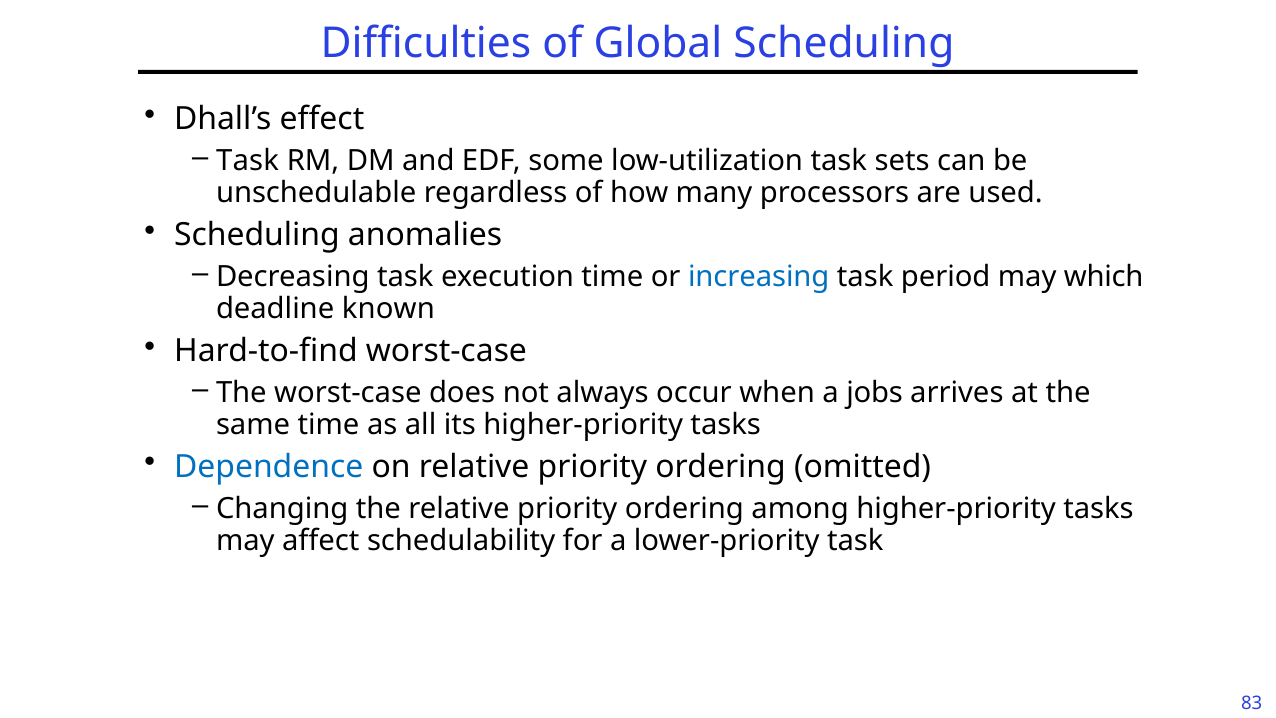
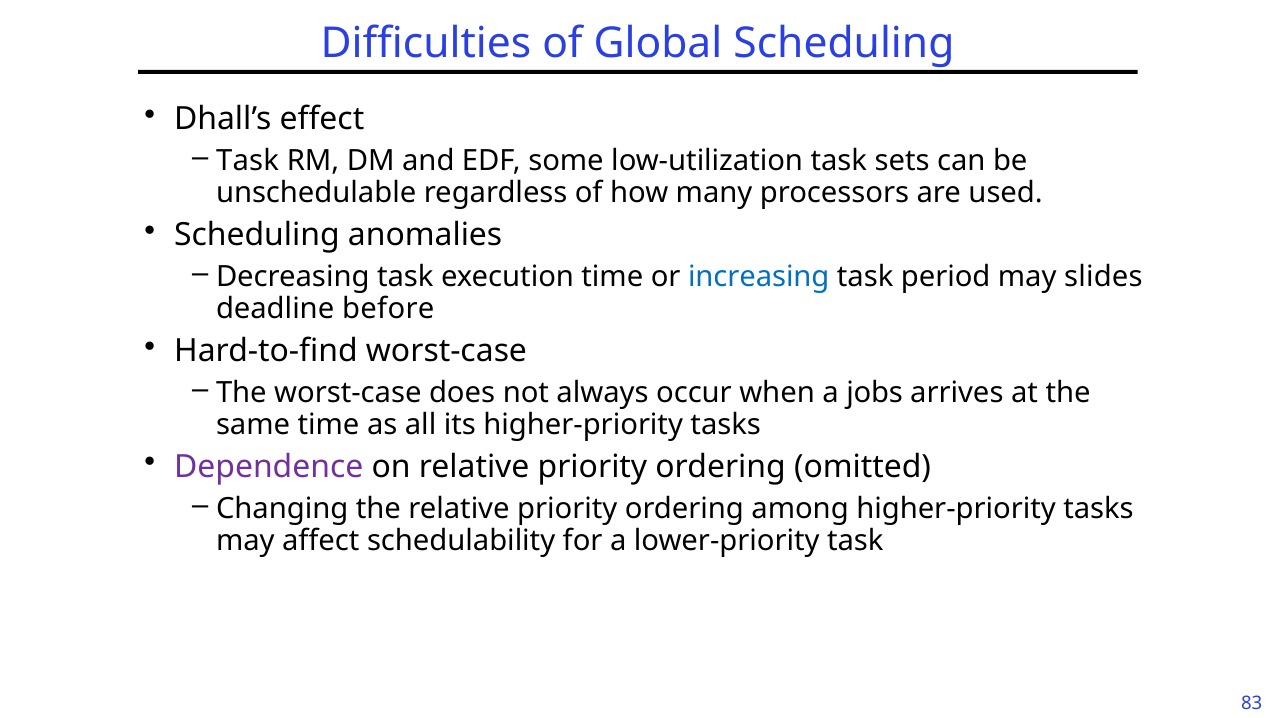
which: which -> slides
known: known -> before
Dependence colour: blue -> purple
